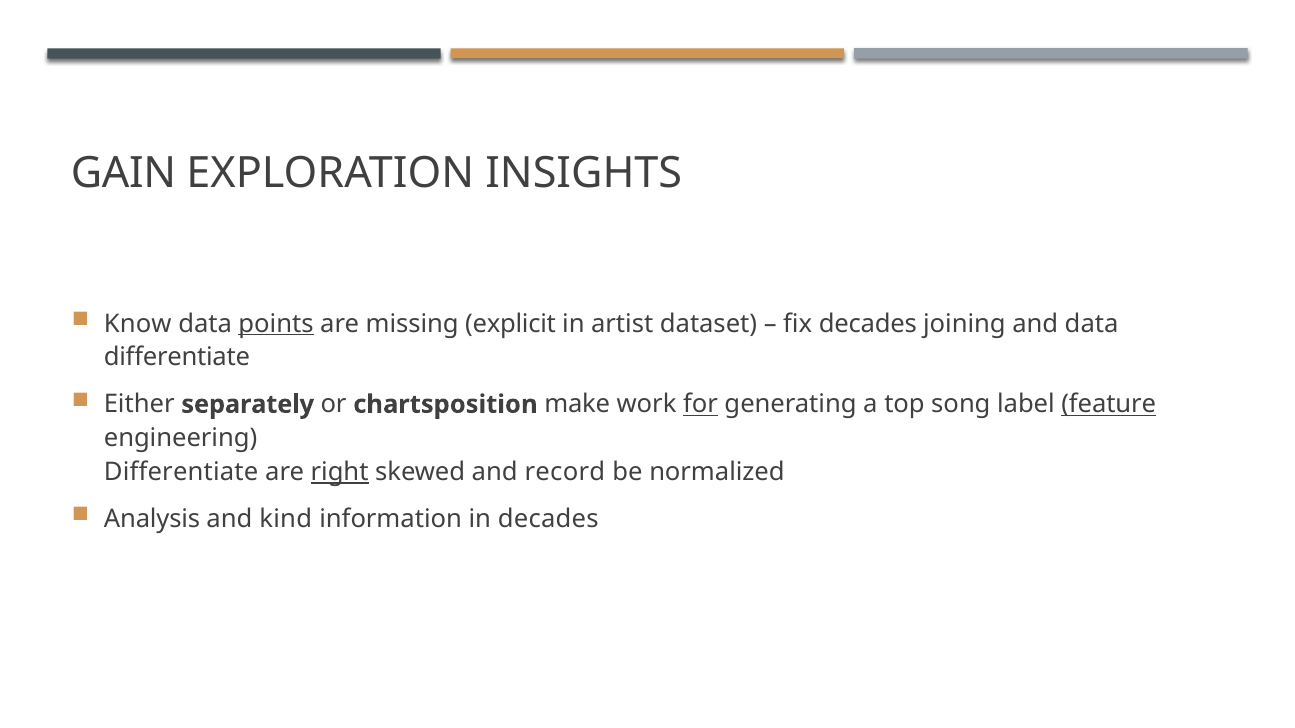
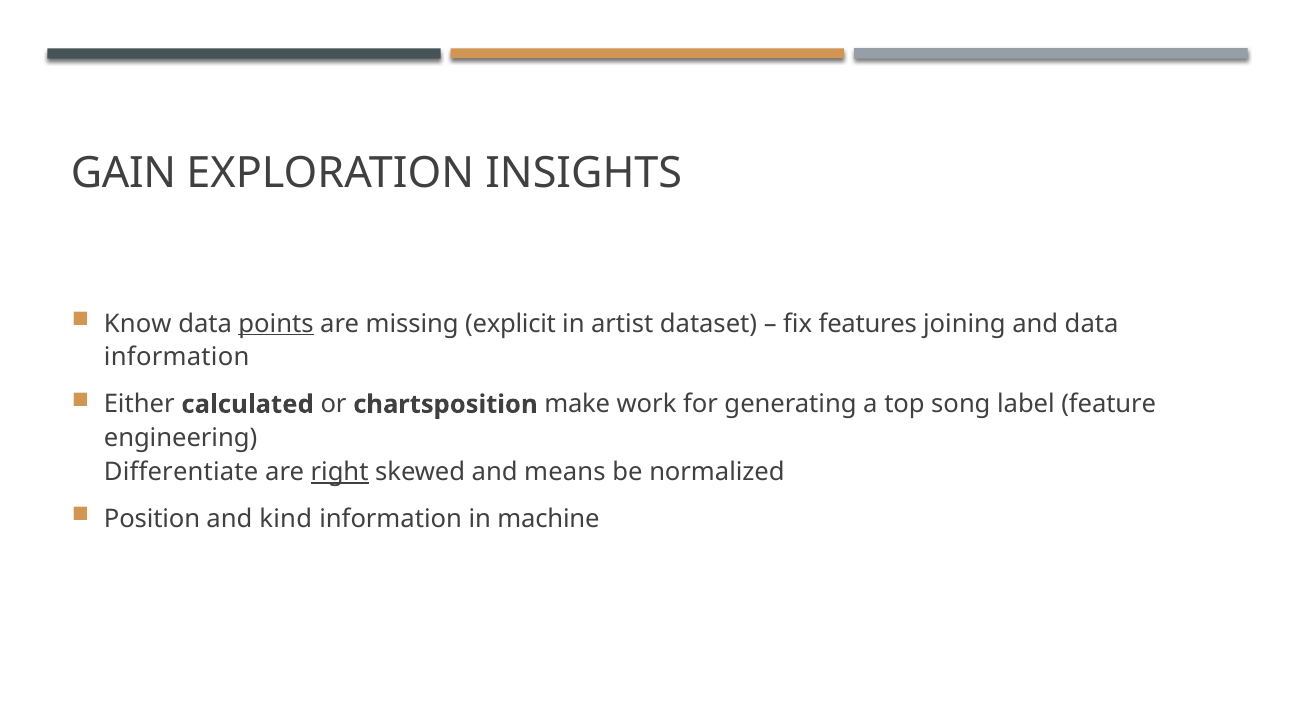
fix decades: decades -> features
differentiate at (177, 358): differentiate -> information
separately: separately -> calculated
for underline: present -> none
feature underline: present -> none
record: record -> means
Analysis: Analysis -> Position
in decades: decades -> machine
